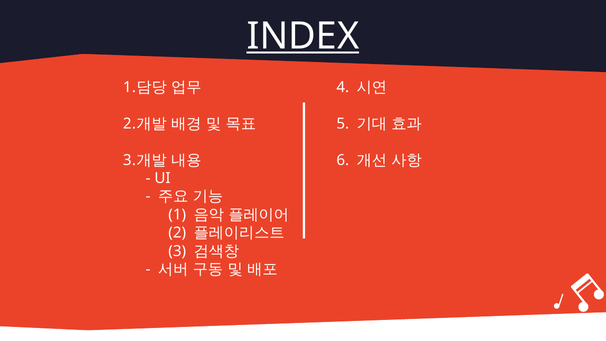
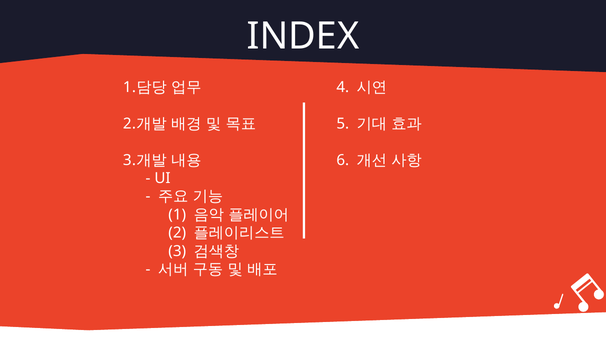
INDEX underline: present -> none
